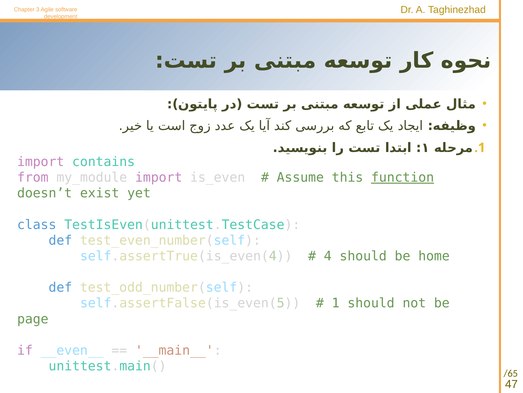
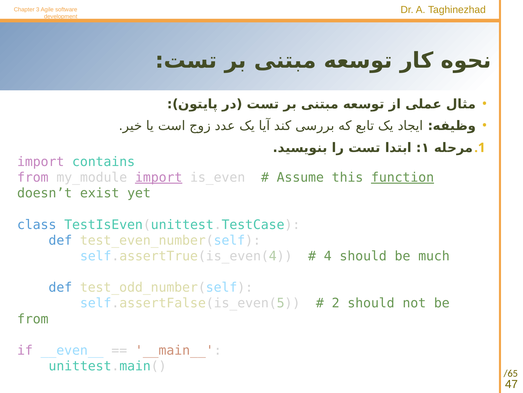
import at (159, 177) underline: none -> present
home: home -> much
1: 1 -> 2
page at (33, 318): page -> from
